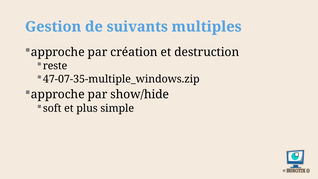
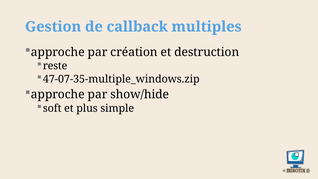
suivants: suivants -> callback
